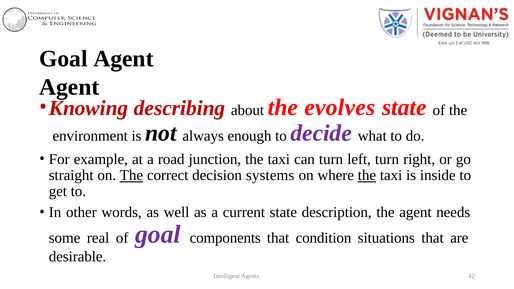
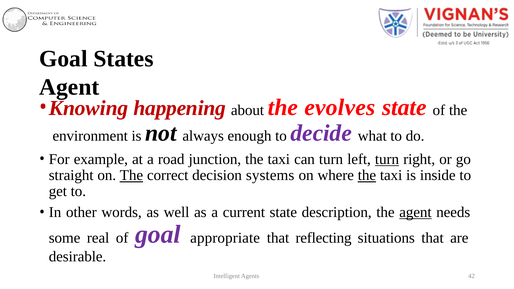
Goal Agent: Agent -> States
describing: describing -> happening
turn at (387, 159) underline: none -> present
agent at (415, 212) underline: none -> present
components: components -> appropriate
condition: condition -> reflecting
